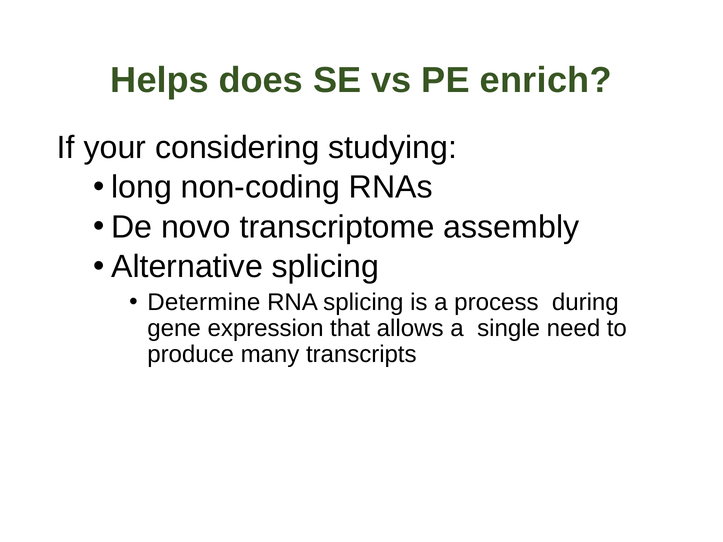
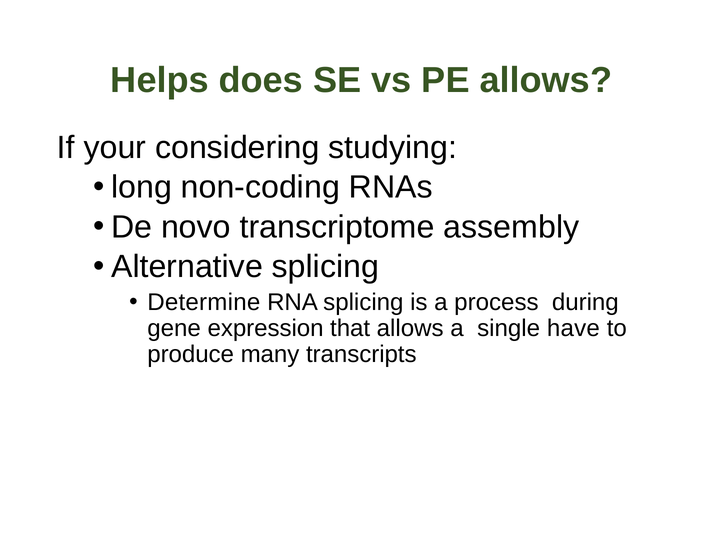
PE enrich: enrich -> allows
need: need -> have
